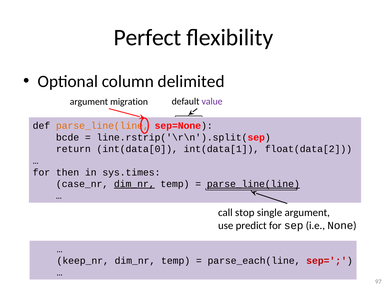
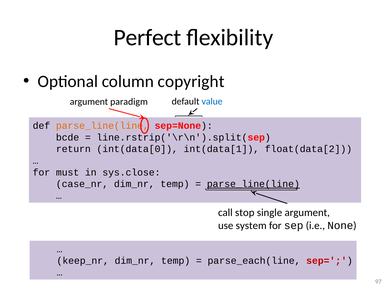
delimited: delimited -> copyright
migration: migration -> paradigm
value colour: purple -> blue
then: then -> must
sys.times: sys.times -> sys.close
dim_nr at (134, 183) underline: present -> none
predict: predict -> system
